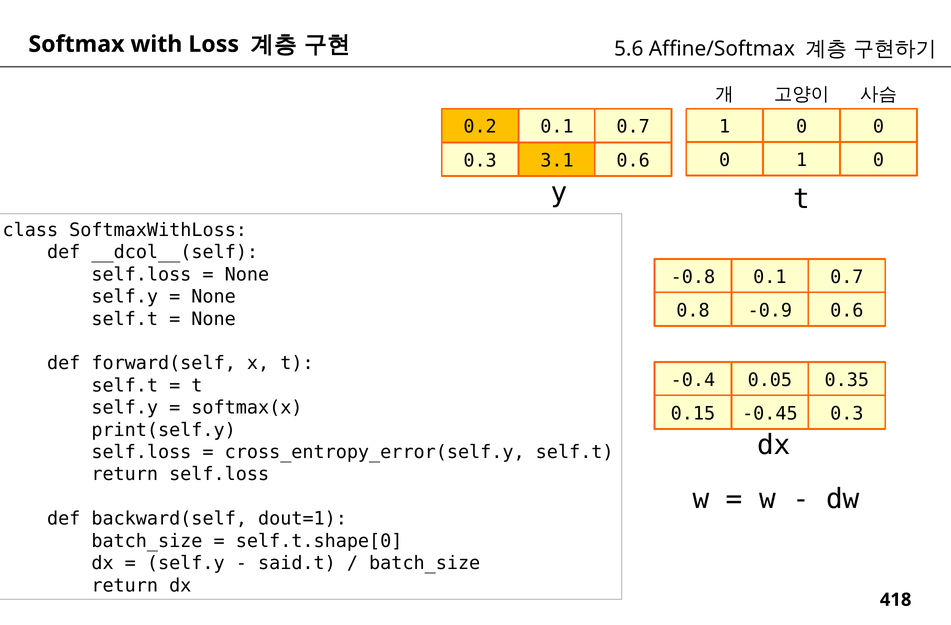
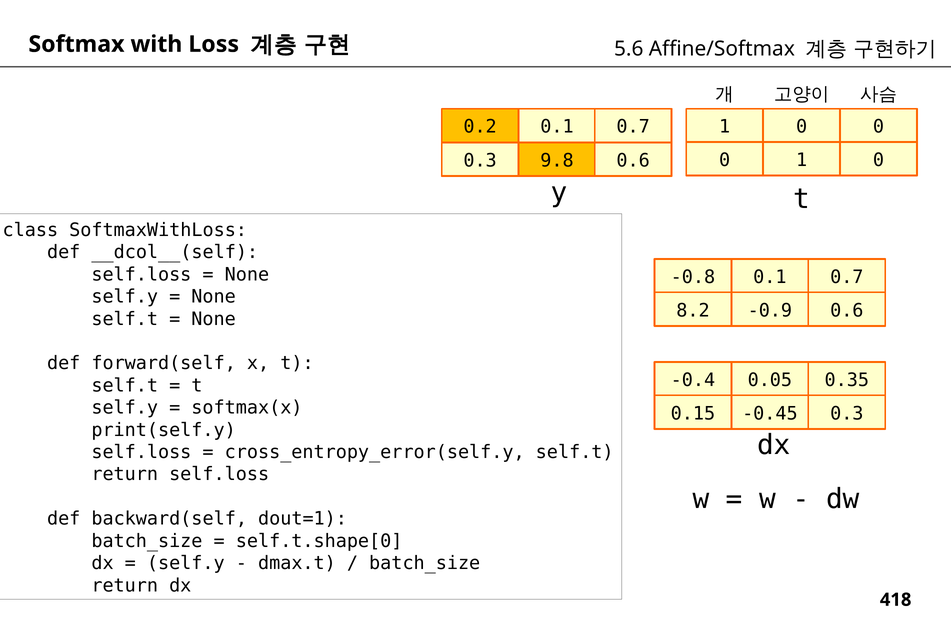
3.1: 3.1 -> 9.8
0.8: 0.8 -> 8.2
said.t: said.t -> dmax.t
